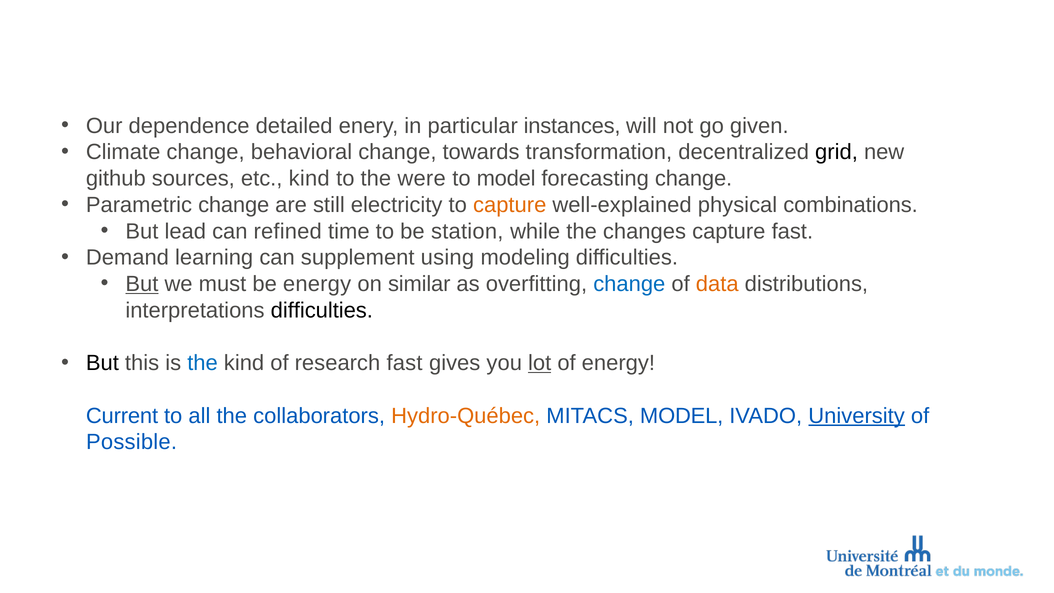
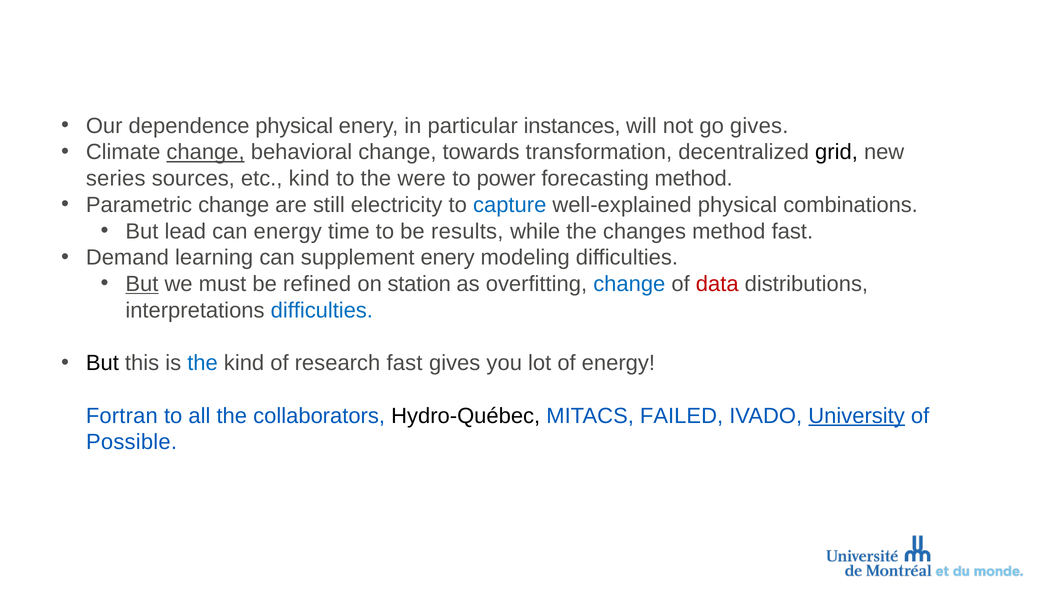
dependence detailed: detailed -> physical
go given: given -> gives
change at (206, 152) underline: none -> present
github: github -> series
to model: model -> power
forecasting change: change -> method
capture at (510, 205) colour: orange -> blue
can refined: refined -> energy
station: station -> results
changes capture: capture -> method
supplement using: using -> enery
be energy: energy -> refined
similar: similar -> station
data colour: orange -> red
difficulties at (322, 310) colour: black -> blue
lot underline: present -> none
Current: Current -> Fortran
Hydro-Québec colour: orange -> black
MITACS MODEL: MODEL -> FAILED
